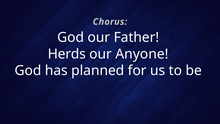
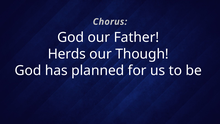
Anyone: Anyone -> Though
